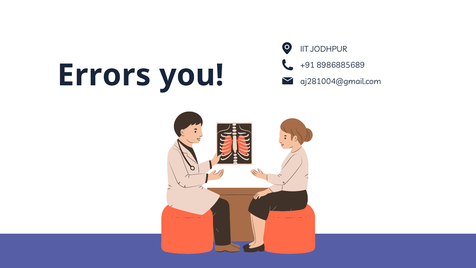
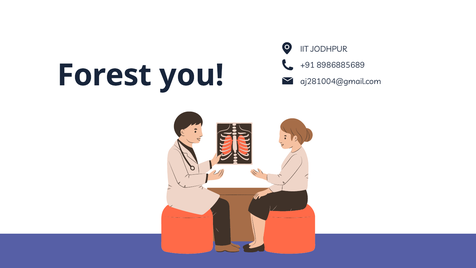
Errors: Errors -> Forest
